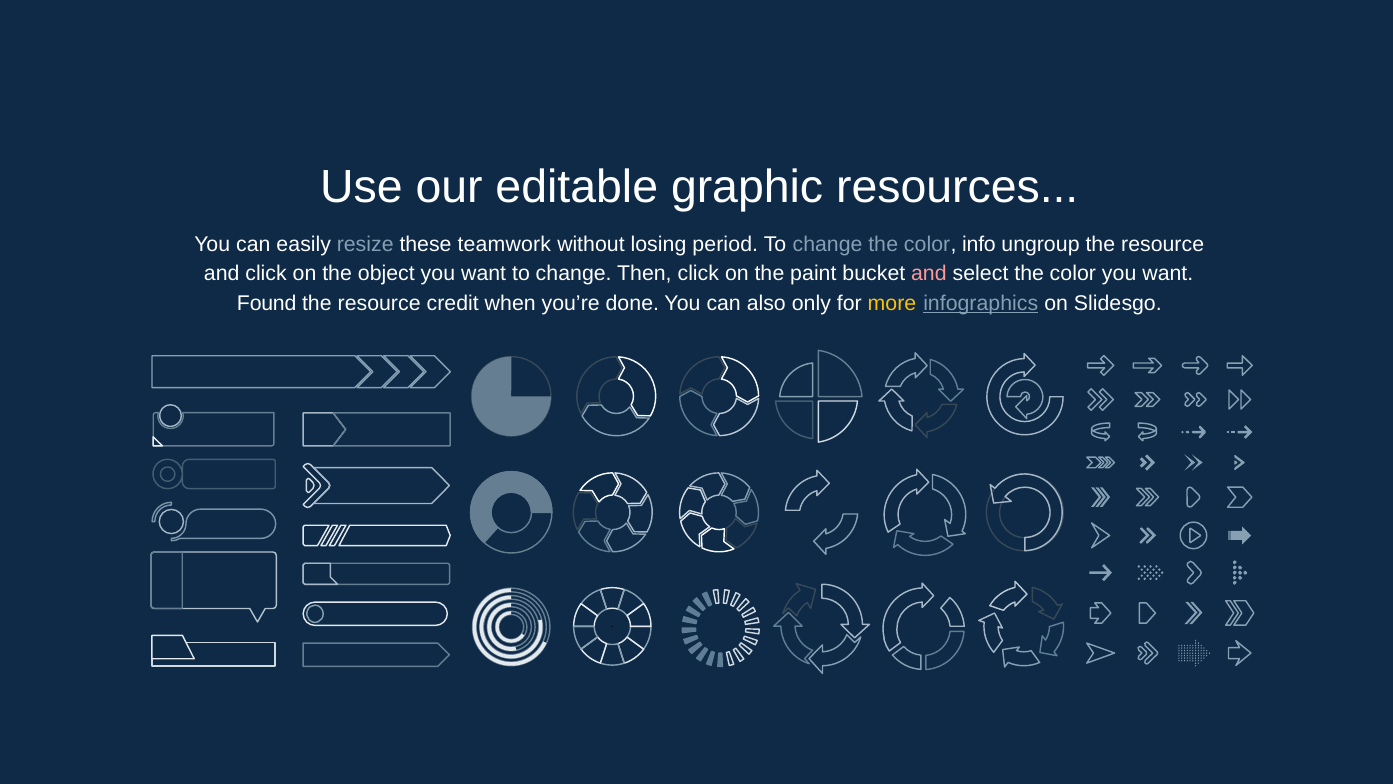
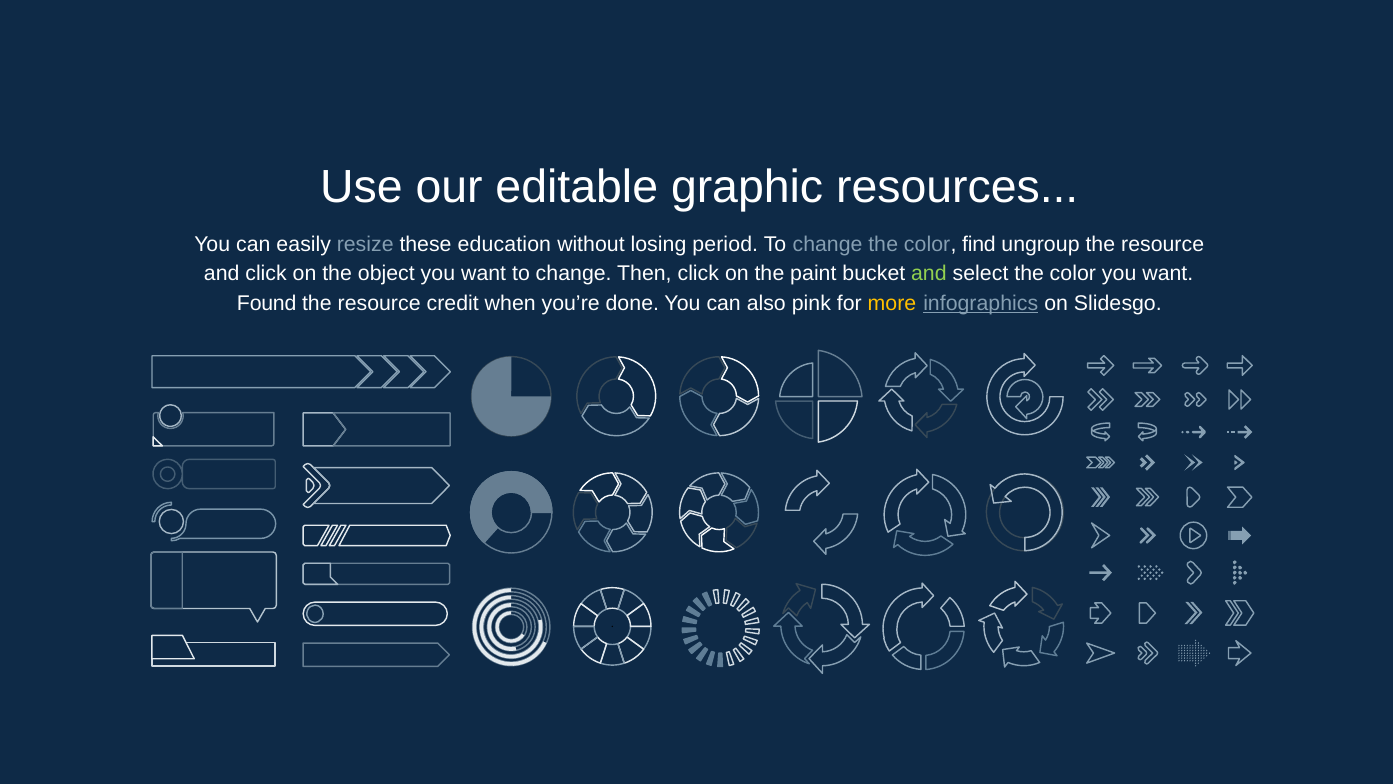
teamwork: teamwork -> education
info: info -> find
and at (929, 274) colour: pink -> light green
only: only -> pink
